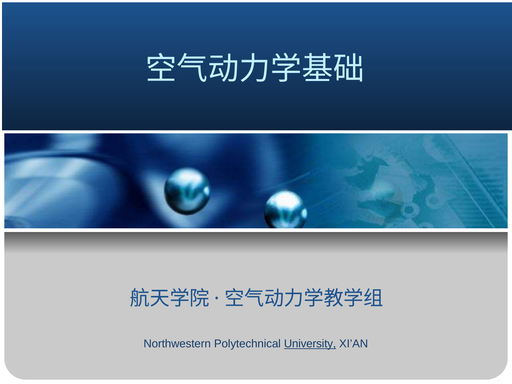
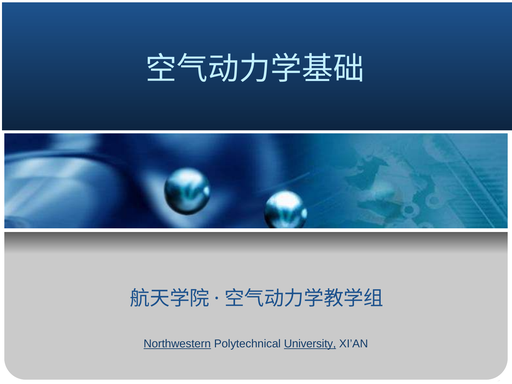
Northwestern underline: none -> present
